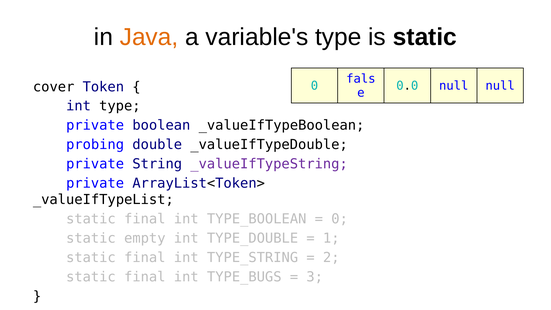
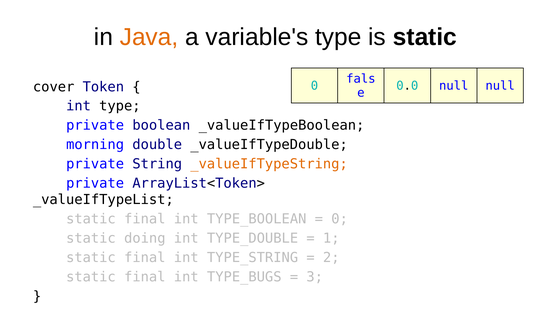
probing: probing -> morning
_valueIfTypeString colour: purple -> orange
empty: empty -> doing
